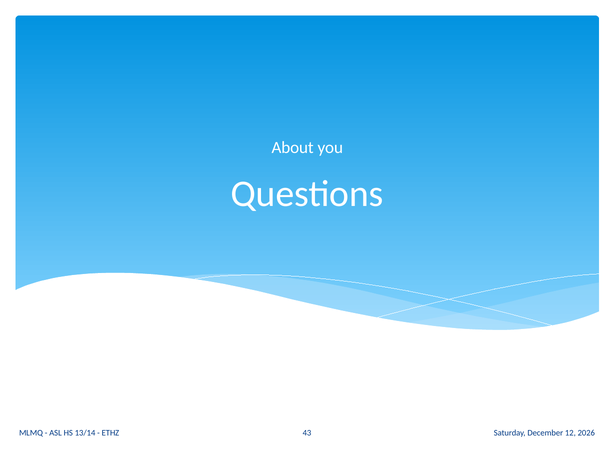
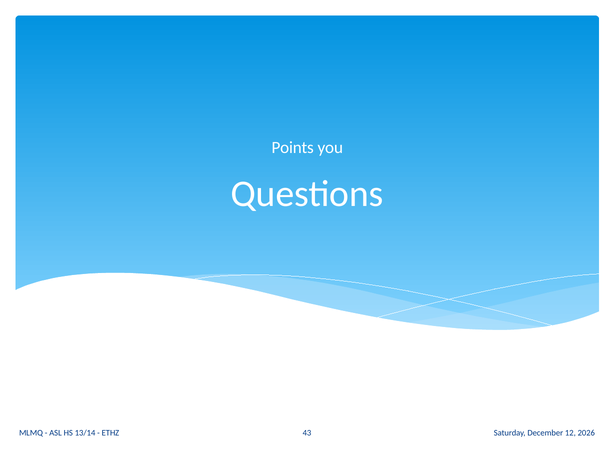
About: About -> Points
